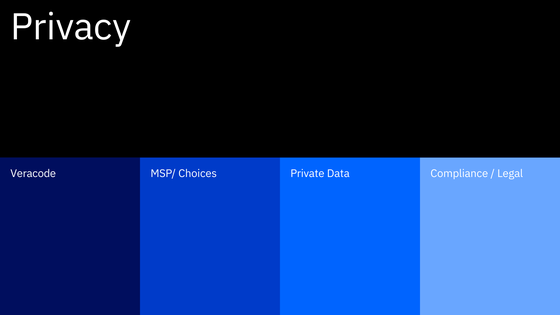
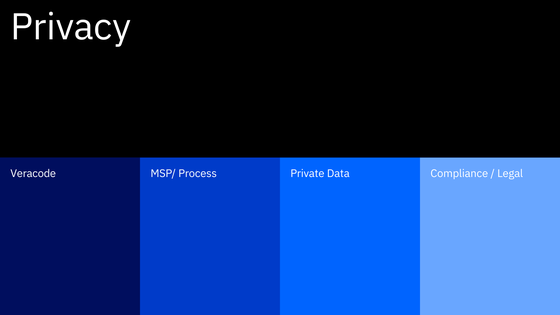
Choices: Choices -> Process
